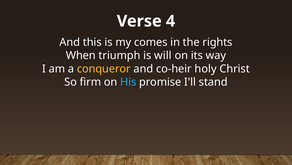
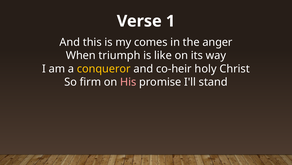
4: 4 -> 1
rights: rights -> anger
will: will -> like
His colour: light blue -> pink
